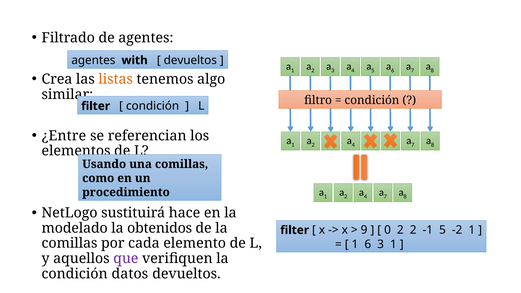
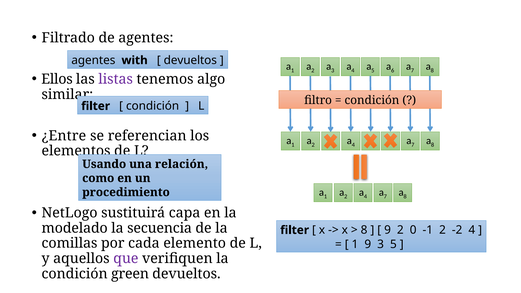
Crea: Crea -> Ellos
listas colour: orange -> purple
una comillas: comillas -> relación
hace: hace -> capa
obtenidos: obtenidos -> secuencia
9 at (364, 230): 9 -> 8
0 at (388, 230): 0 -> 9
2 2: 2 -> 0
-1 5: 5 -> 2
-2 1: 1 -> 4
1 6: 6 -> 9
3 1: 1 -> 5
datos: datos -> green
